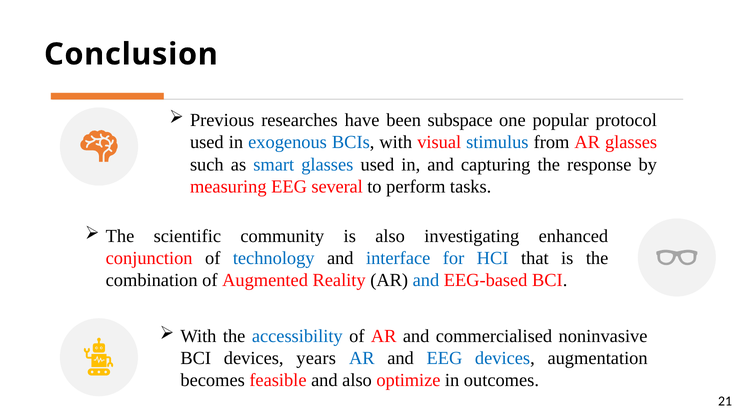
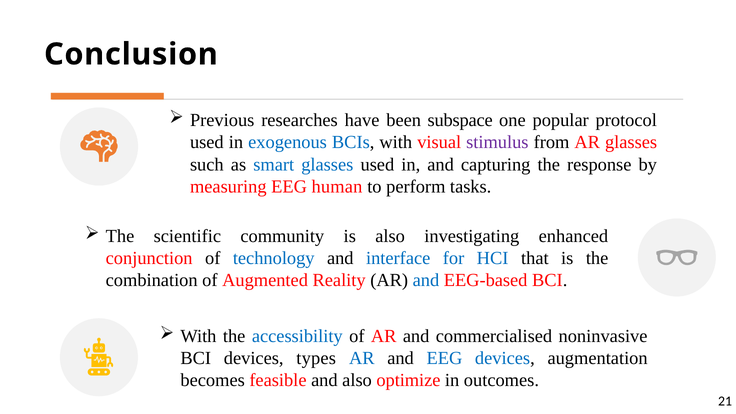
stimulus colour: blue -> purple
several: several -> human
years: years -> types
